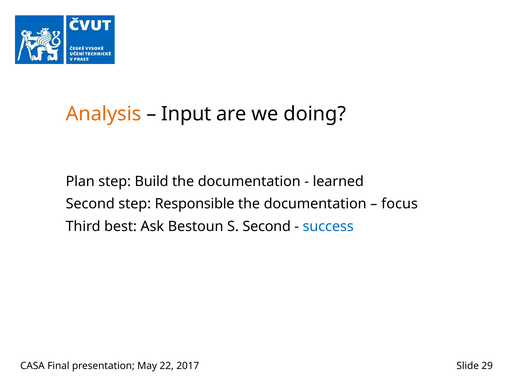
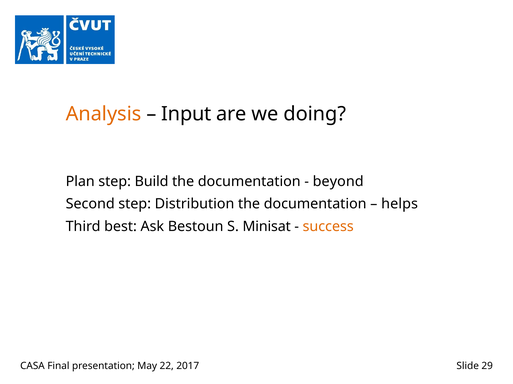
learned: learned -> beyond
Responsible: Responsible -> Distribution
focus: focus -> helps
S Second: Second -> Minisat
success colour: blue -> orange
